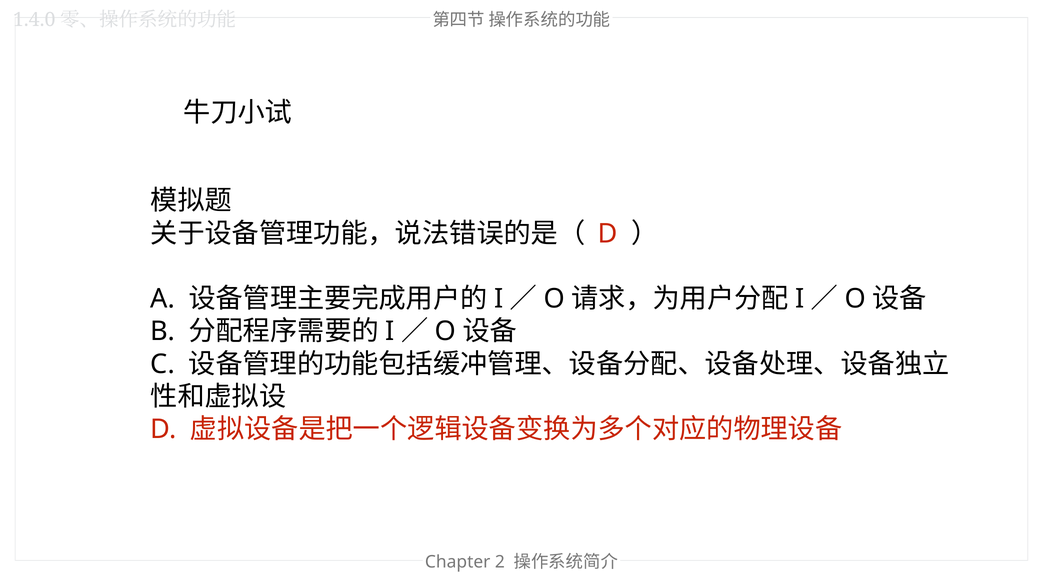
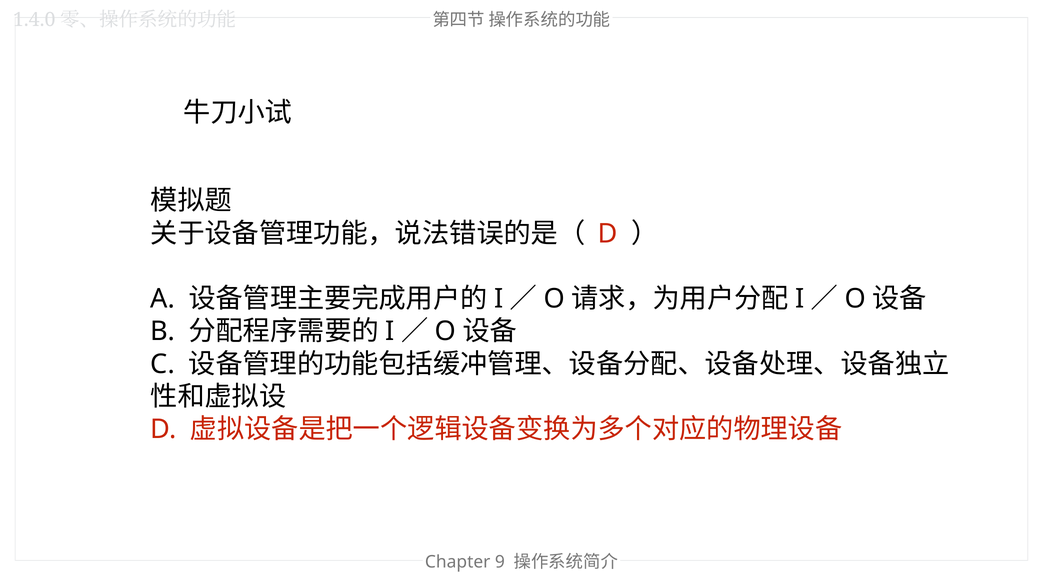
2: 2 -> 9
